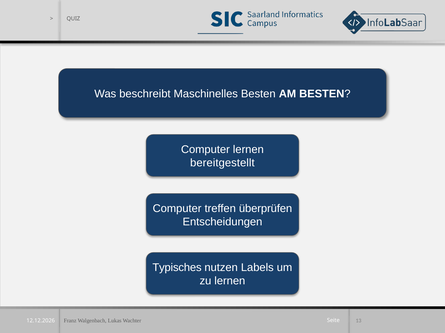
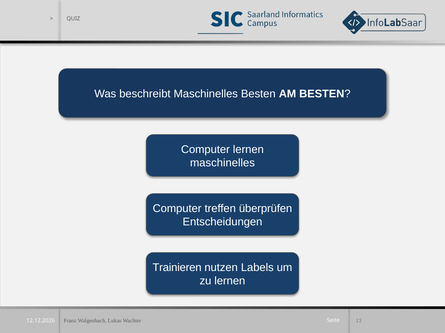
bereitgestellt at (222, 163): bereitgestellt -> maschinelles
Typisches: Typisches -> Trainieren
